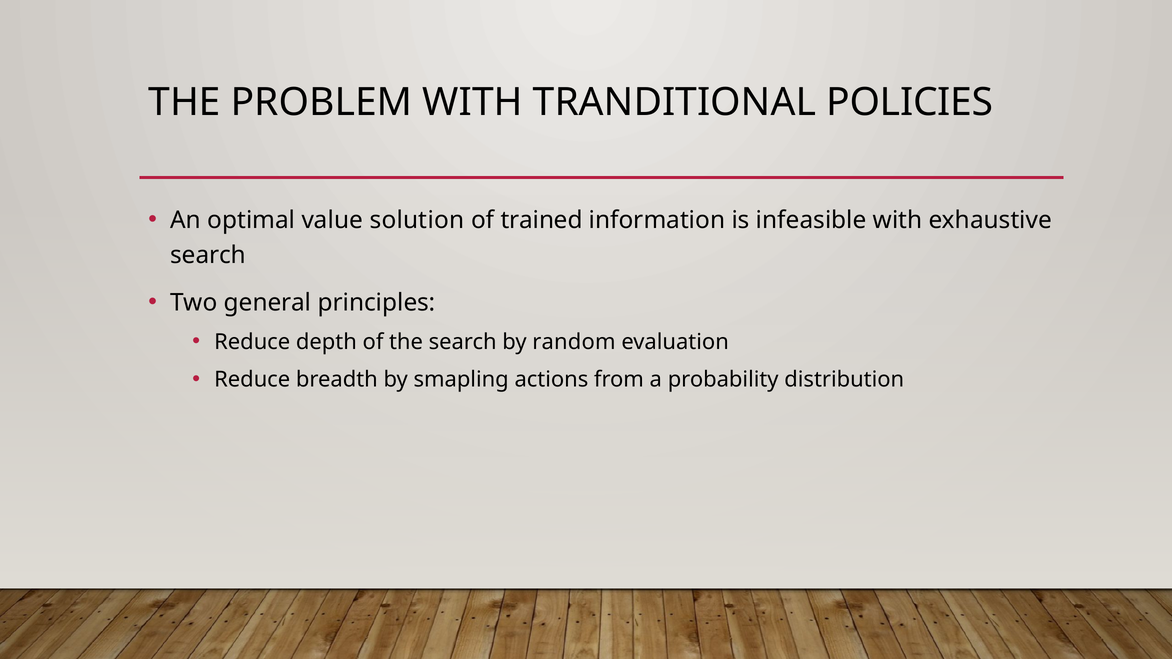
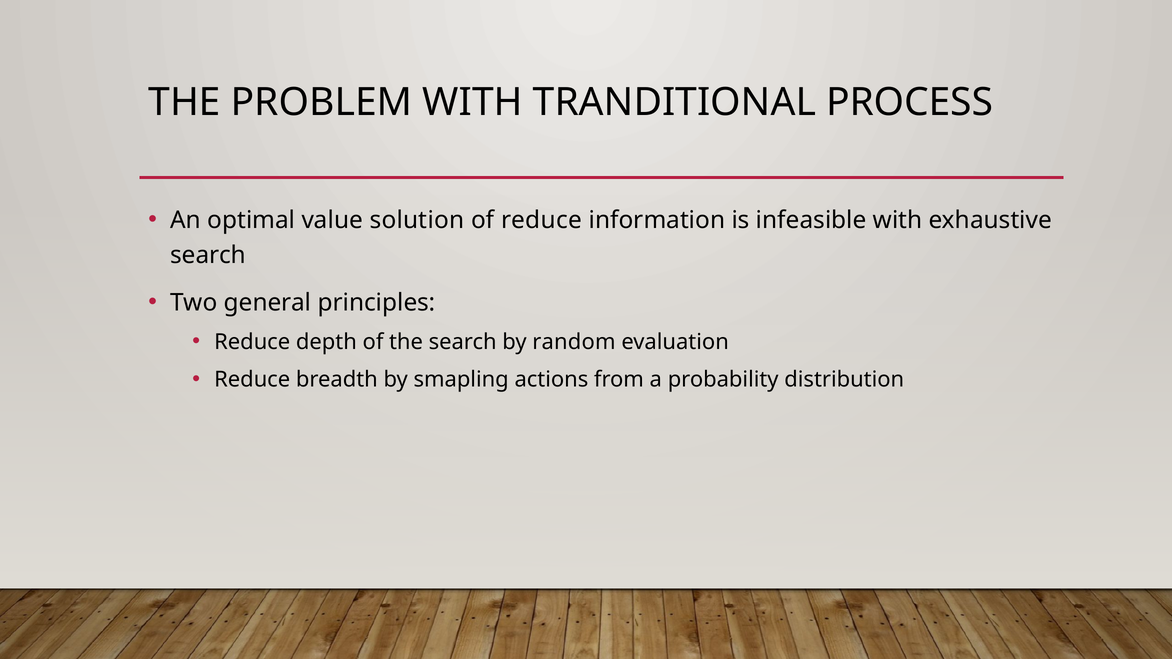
POLICIES: POLICIES -> PROCESS
of trained: trained -> reduce
